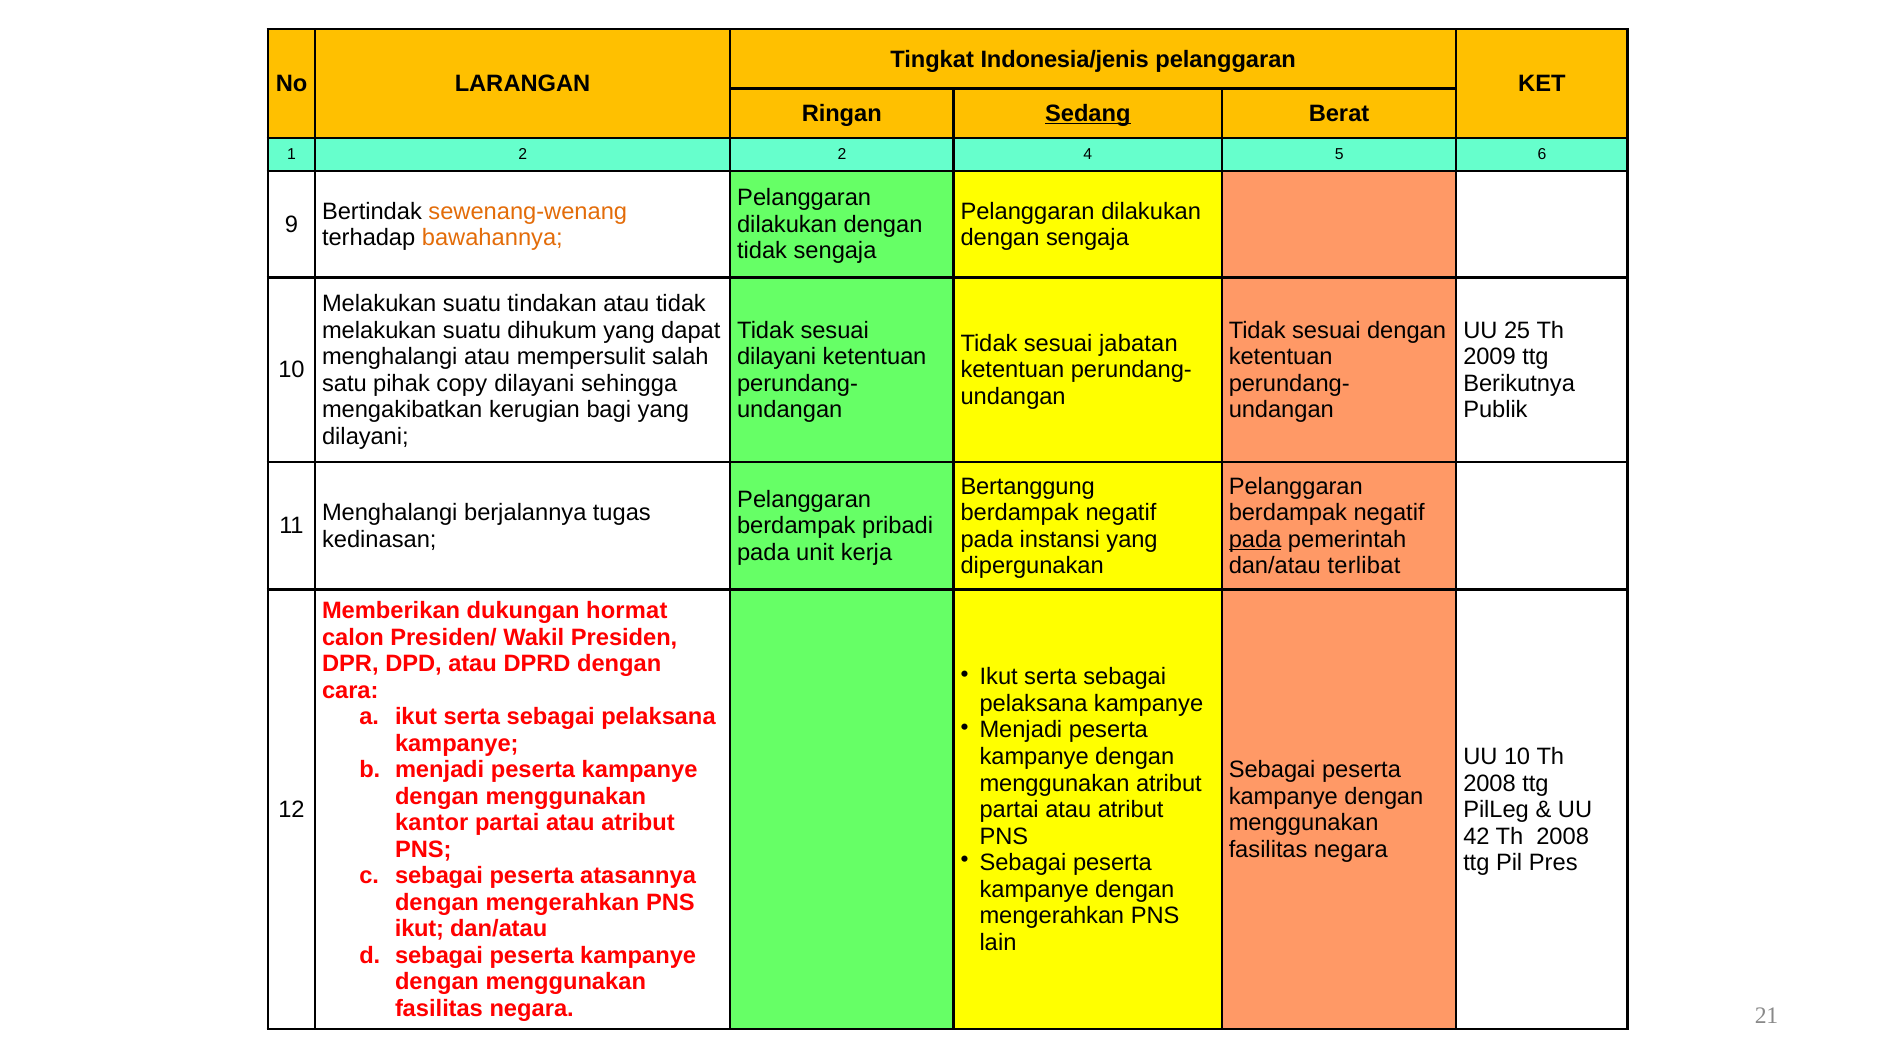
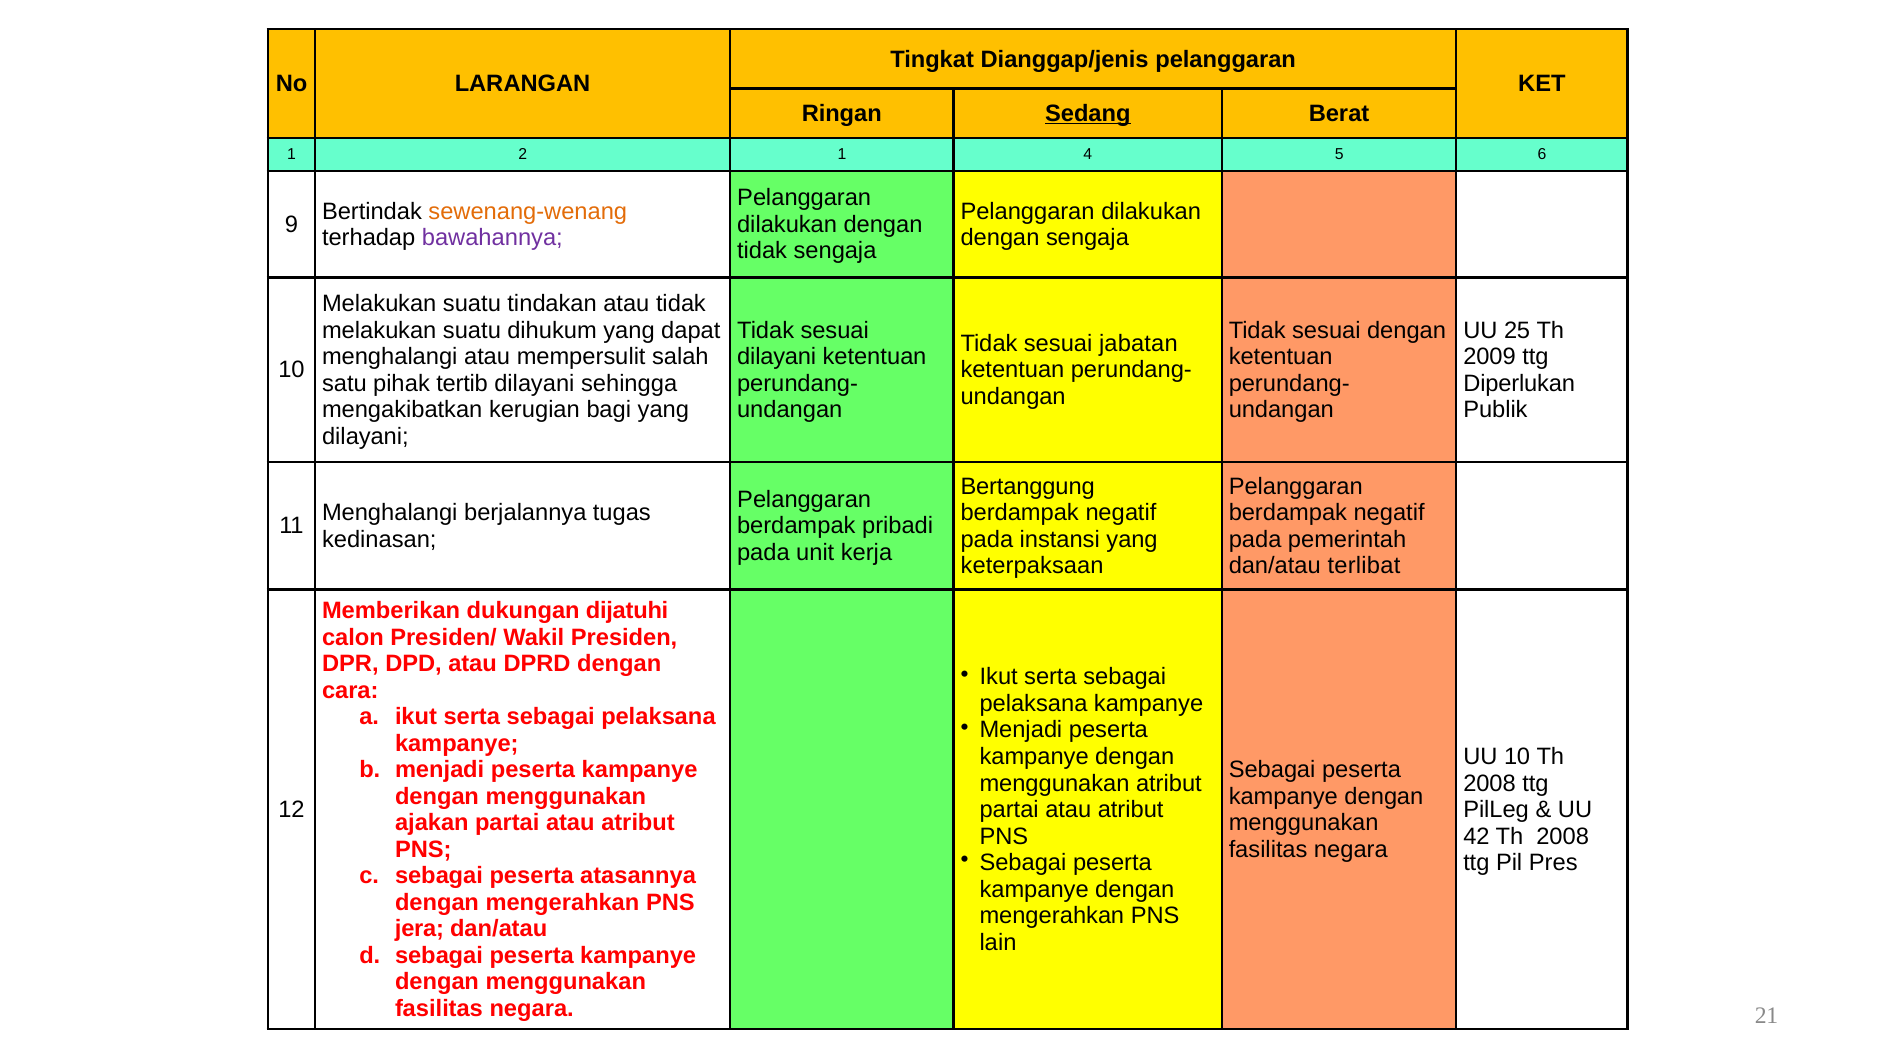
Indonesia/jenis: Indonesia/jenis -> Dianggap/jenis
2 2: 2 -> 1
bawahannya colour: orange -> purple
copy: copy -> tertib
Berikutnya: Berikutnya -> Diperlukan
pada at (1255, 539) underline: present -> none
dipergunakan: dipergunakan -> keterpaksaan
hormat: hormat -> dijatuhi
kantor: kantor -> ajakan
ikut at (419, 929): ikut -> jera
